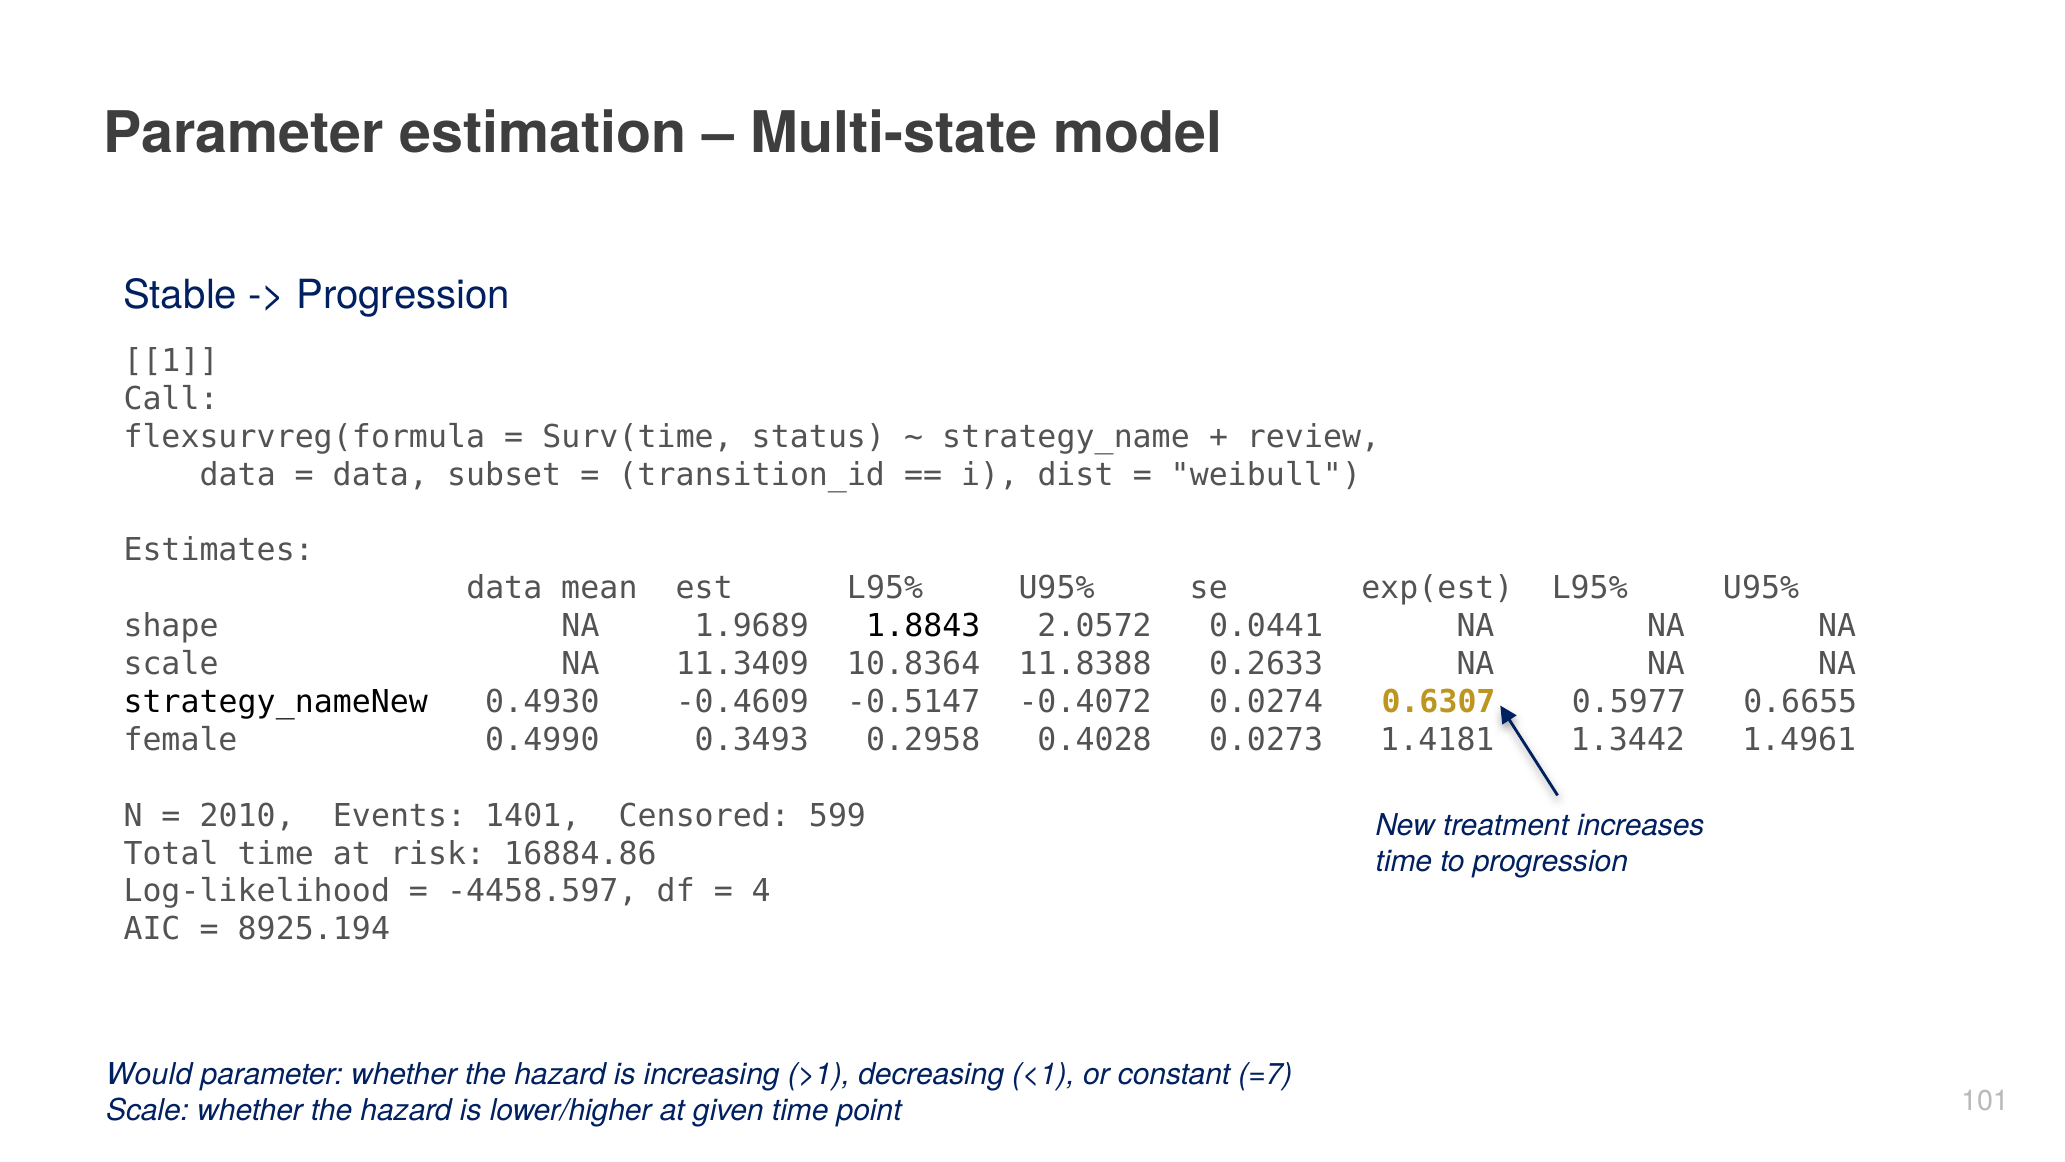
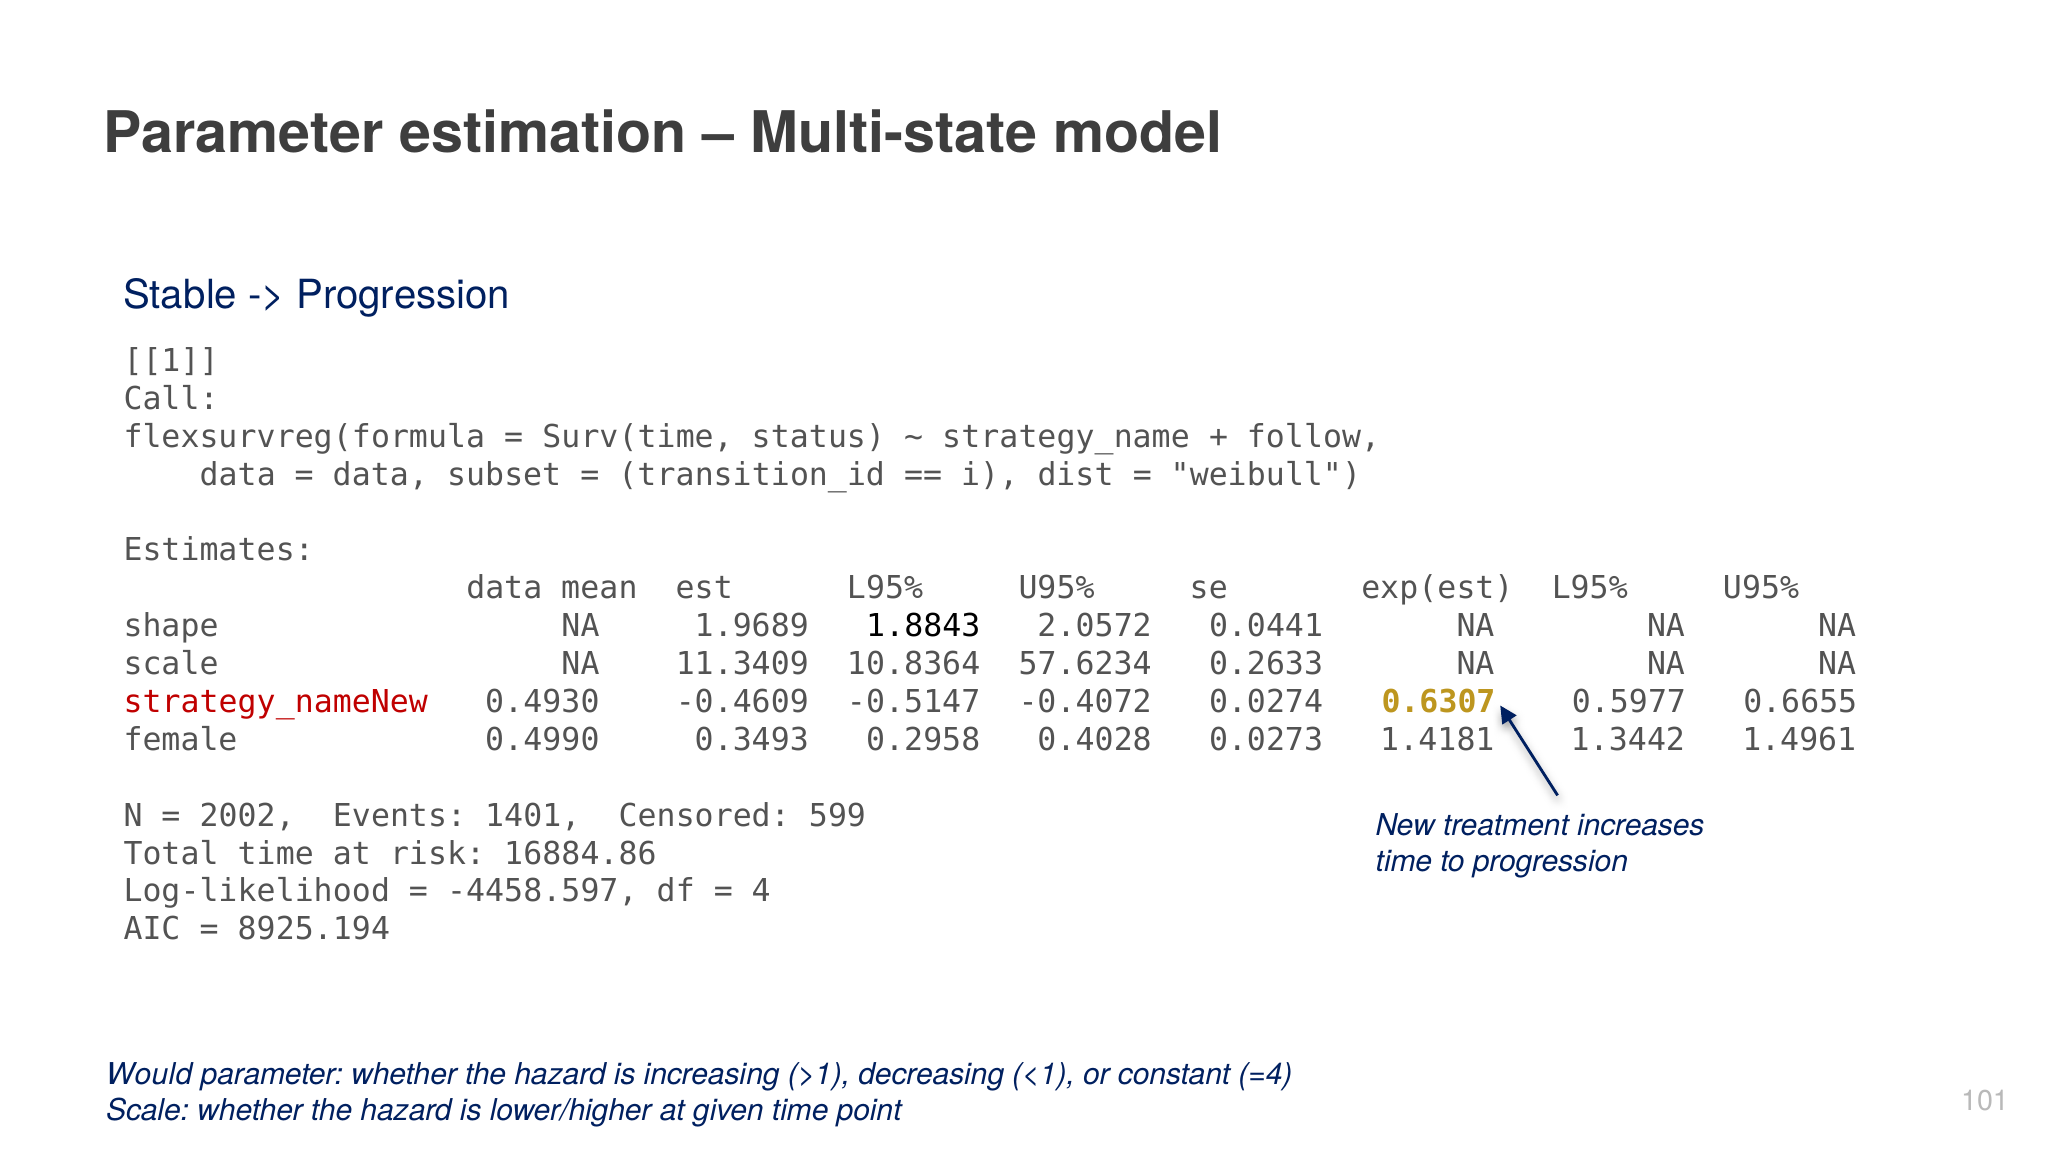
review: review -> follow
11.8388: 11.8388 -> 57.6234
strategy_nameNew colour: black -> red
2010: 2010 -> 2002
=7: =7 -> =4
